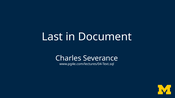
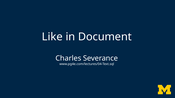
Last: Last -> Like
